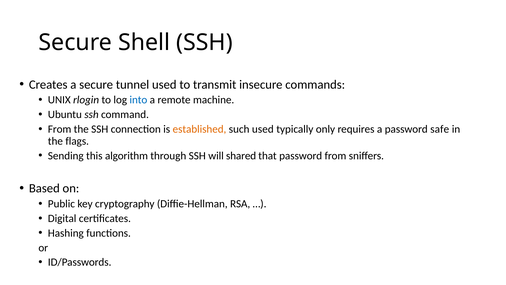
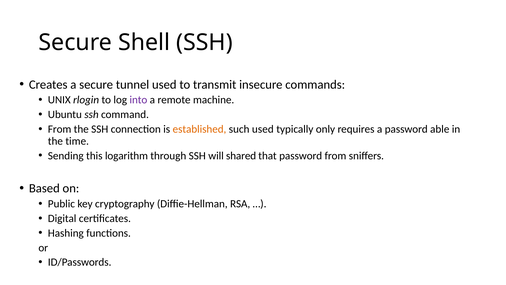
into colour: blue -> purple
safe: safe -> able
flags: flags -> time
algorithm: algorithm -> logarithm
